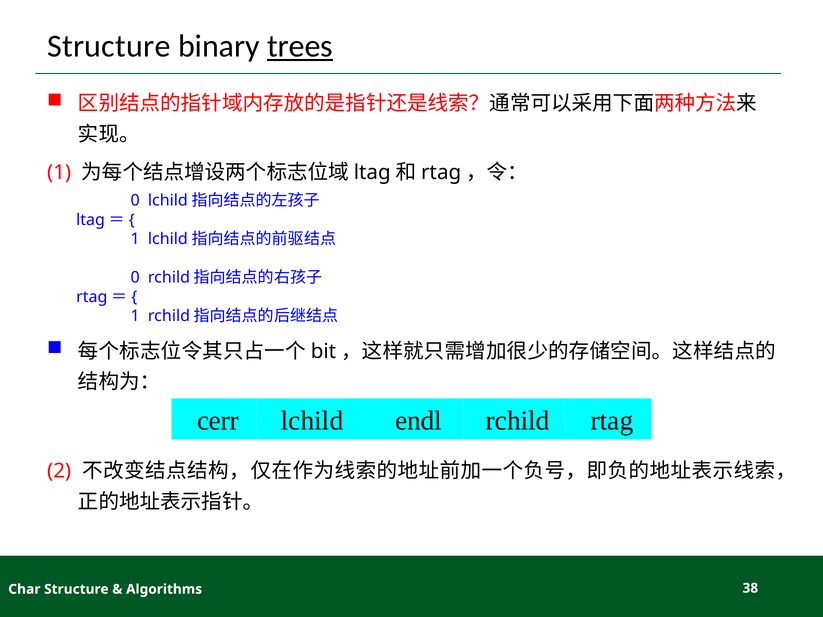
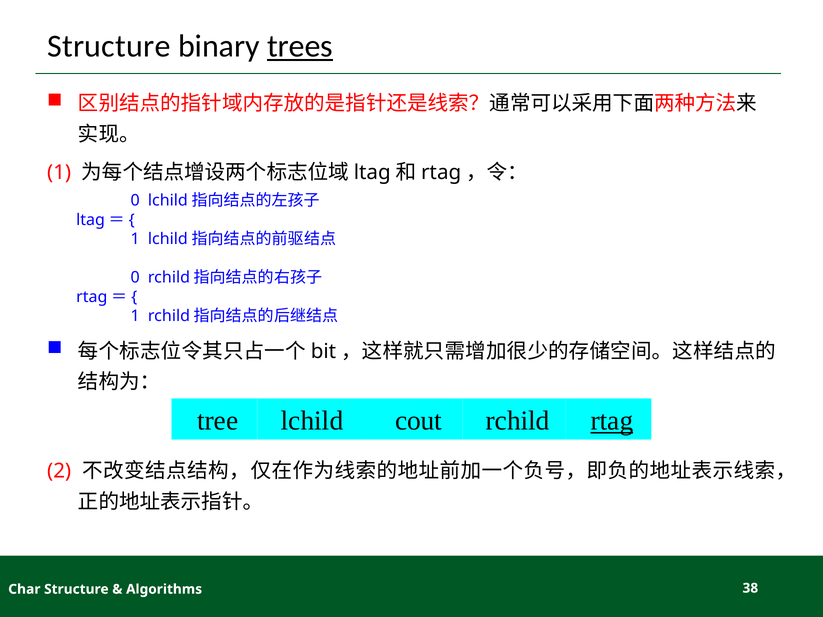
cerr: cerr -> tree
endl: endl -> cout
rtag underline: none -> present
